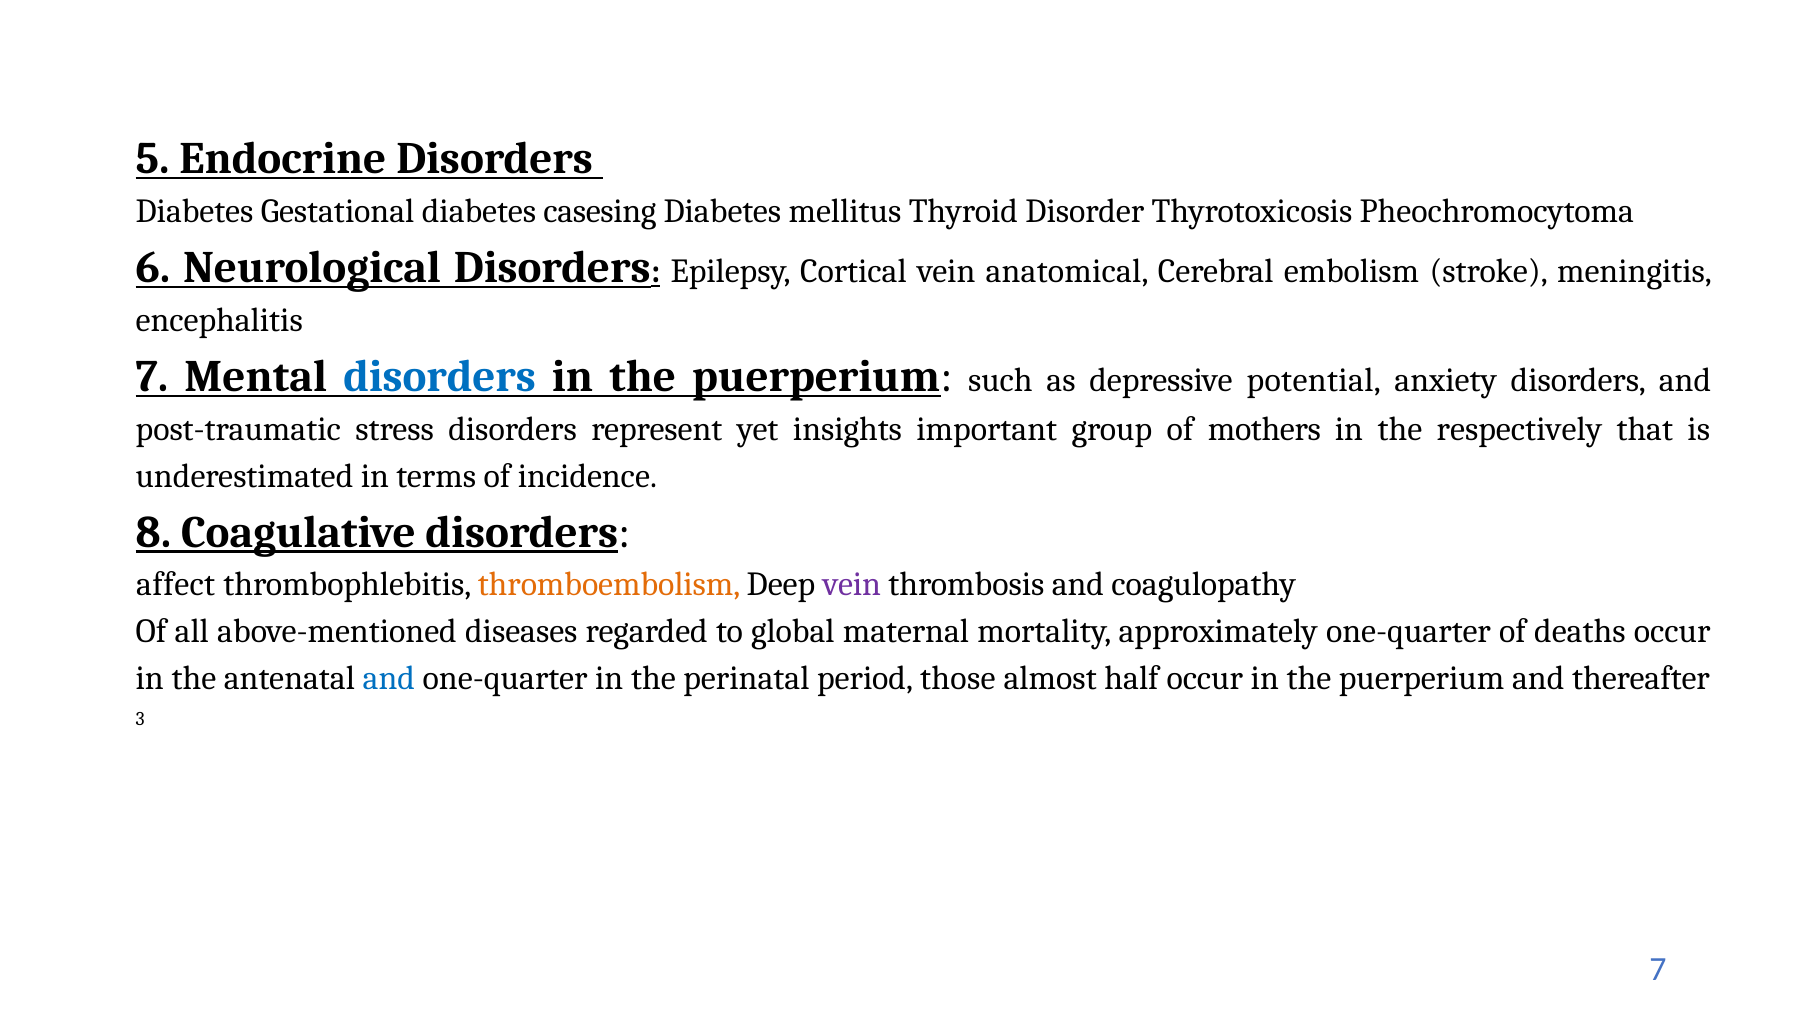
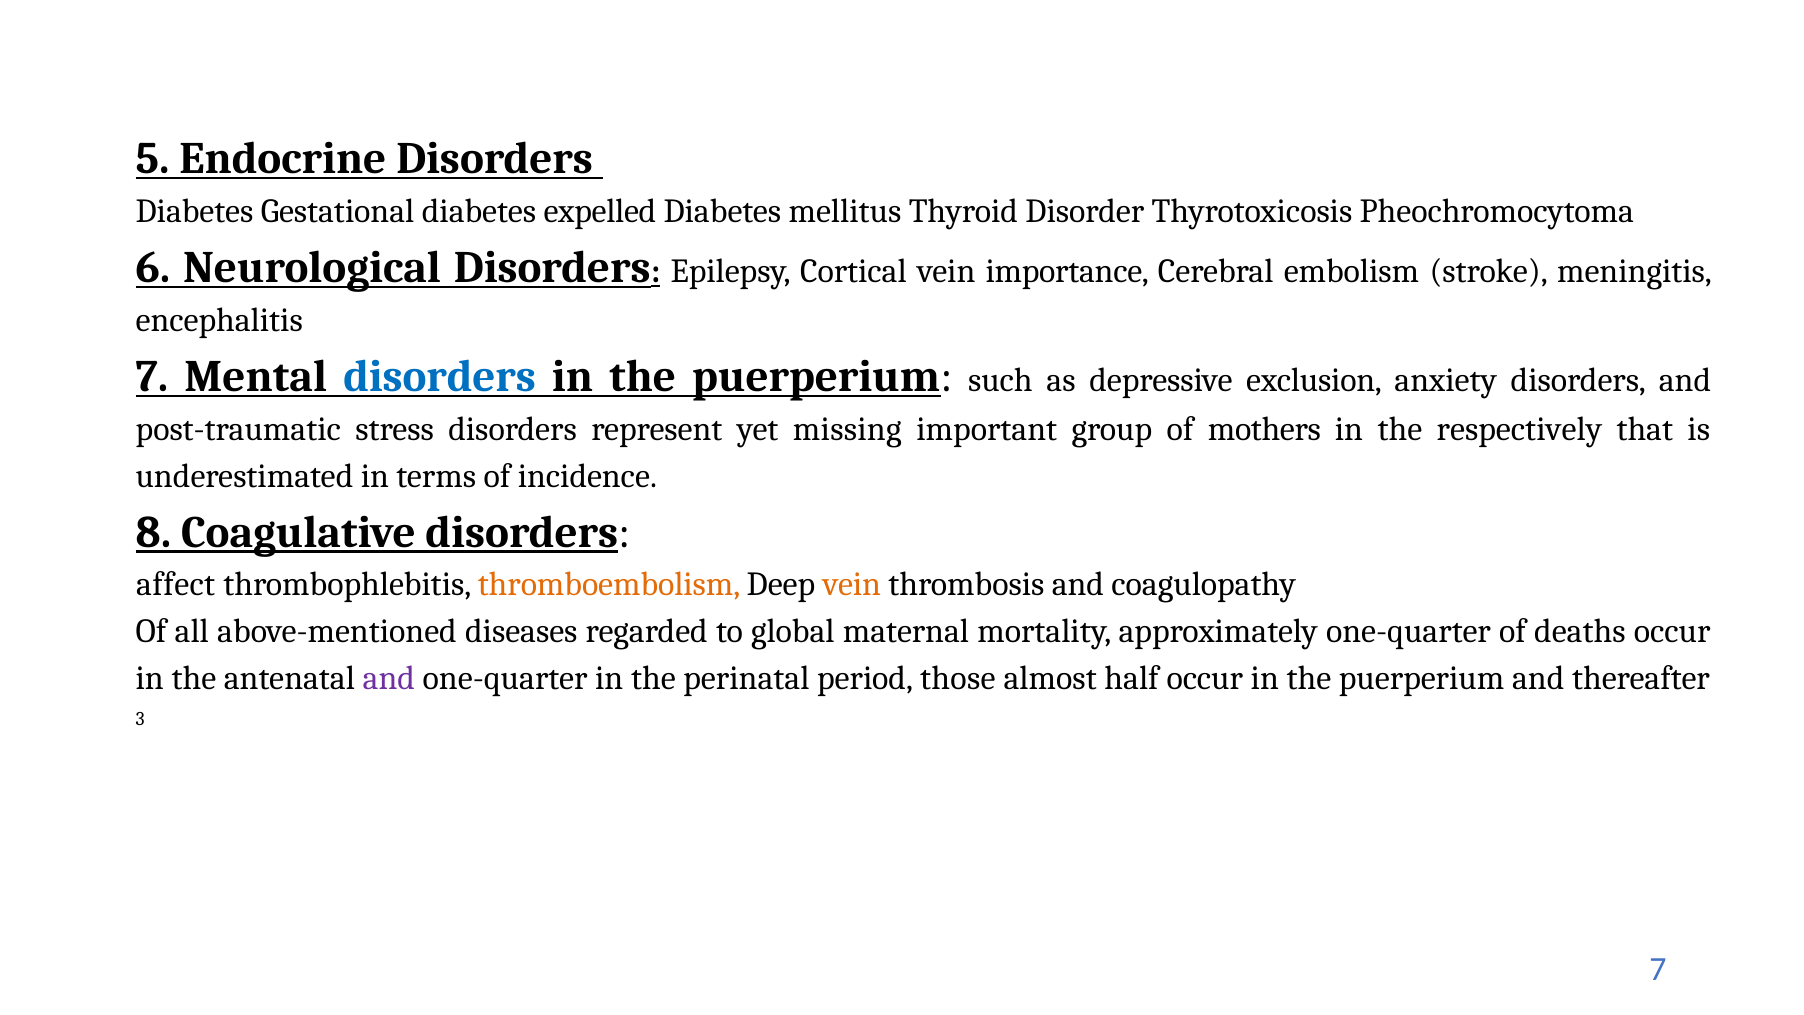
casesing: casesing -> expelled
anatomical: anatomical -> importance
potential: potential -> exclusion
insights: insights -> missing
vein at (852, 585) colour: purple -> orange
and at (389, 678) colour: blue -> purple
